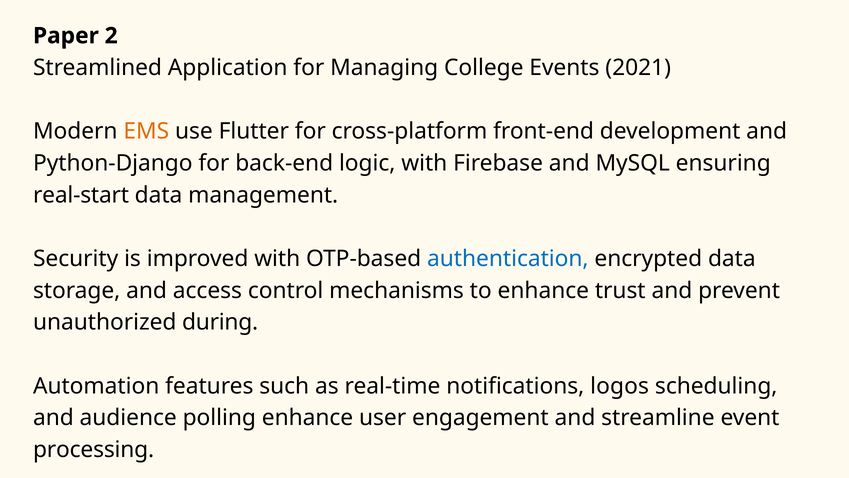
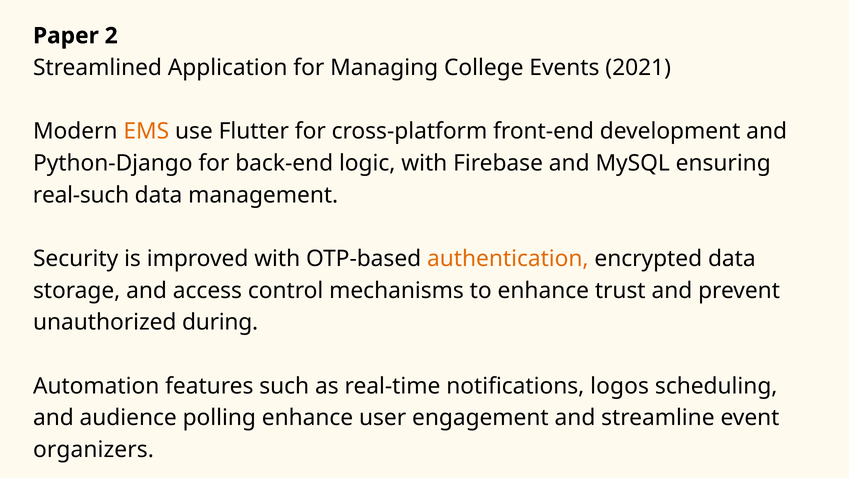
real-start: real-start -> real-such
authentication colour: blue -> orange
processing: processing -> organizers
